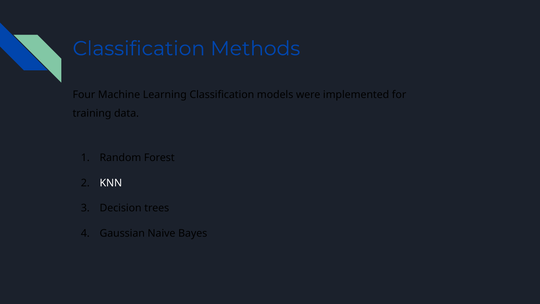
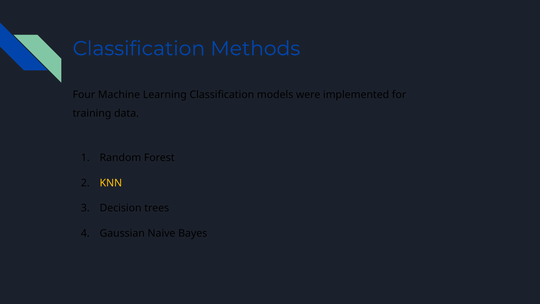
KNN colour: white -> yellow
